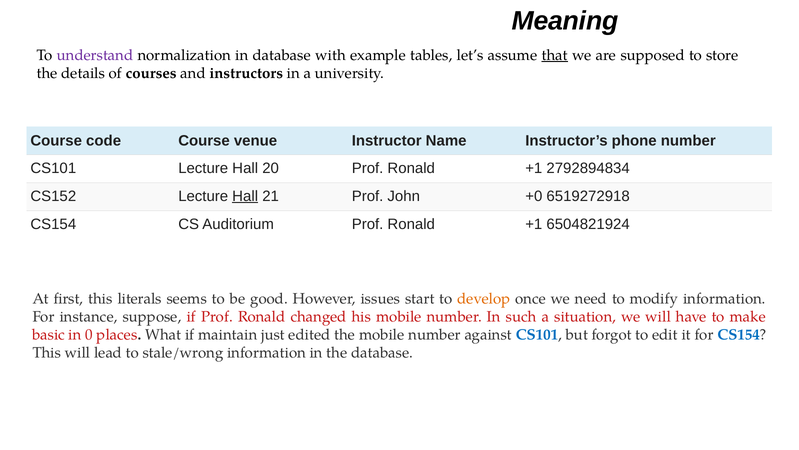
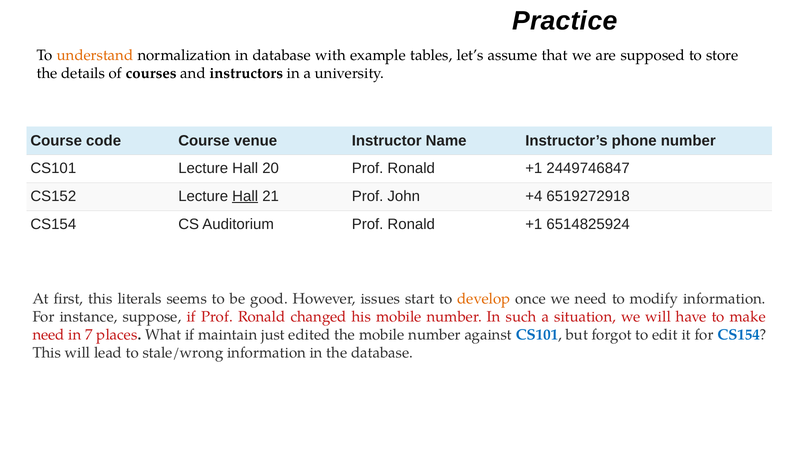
Meaning: Meaning -> Practice
understand colour: purple -> orange
that underline: present -> none
2792894834: 2792894834 -> 2449746847
+0: +0 -> +4
6504821924: 6504821924 -> 6514825924
basic at (49, 335): basic -> need
0: 0 -> 7
